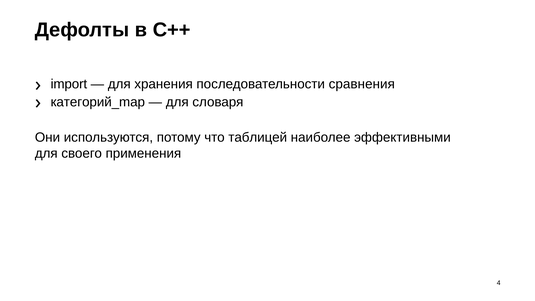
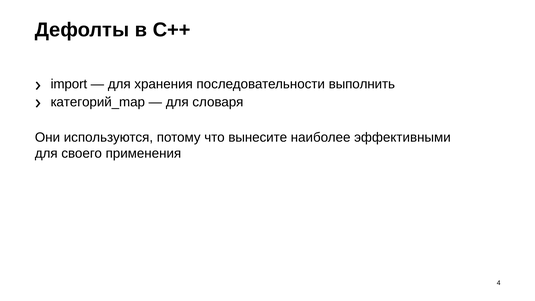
сравнения: сравнения -> выполнить
таблицей: таблицей -> вынесите
